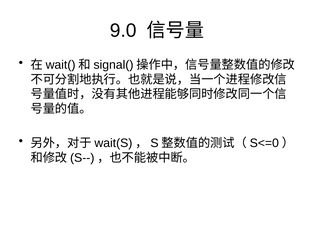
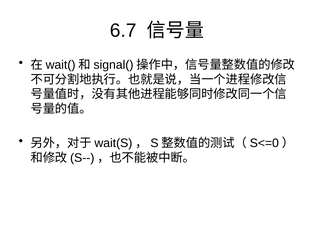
9.0: 9.0 -> 6.7
